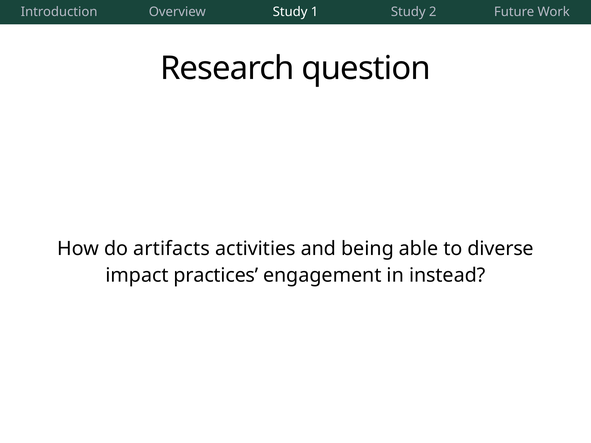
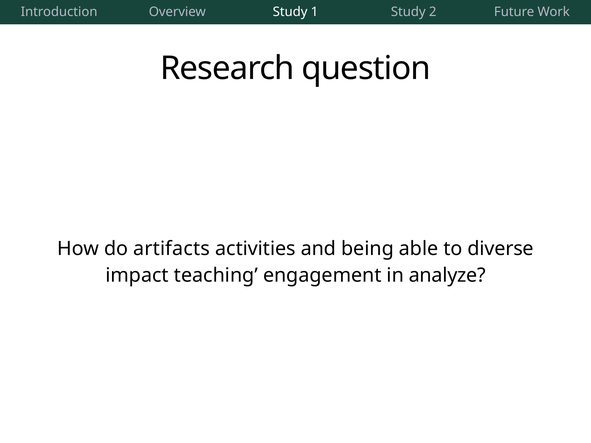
practices: practices -> teaching
instead: instead -> analyze
